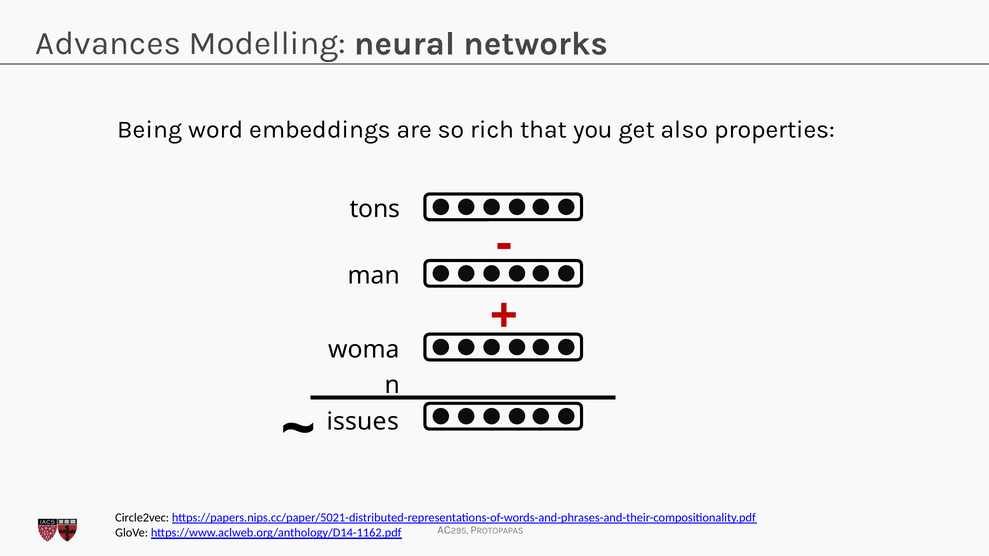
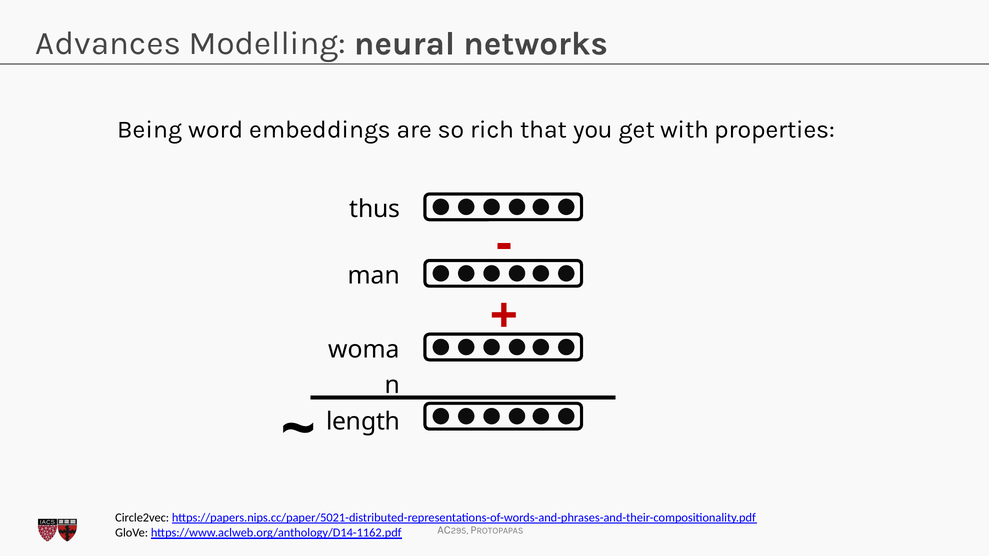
also: also -> with
tons: tons -> thus
issues: issues -> length
